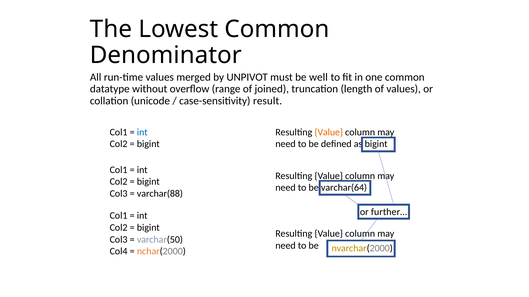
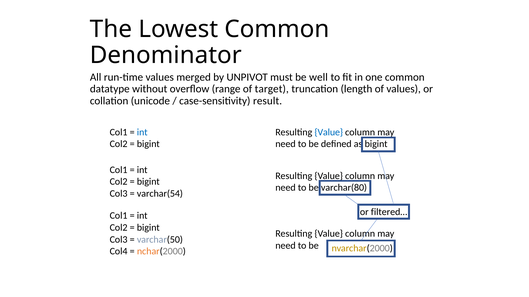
joined: joined -> target
Value at (329, 132) colour: orange -> blue
varchar(64: varchar(64 -> varchar(80
varchar(88: varchar(88 -> varchar(54
further…: further… -> filtered…
